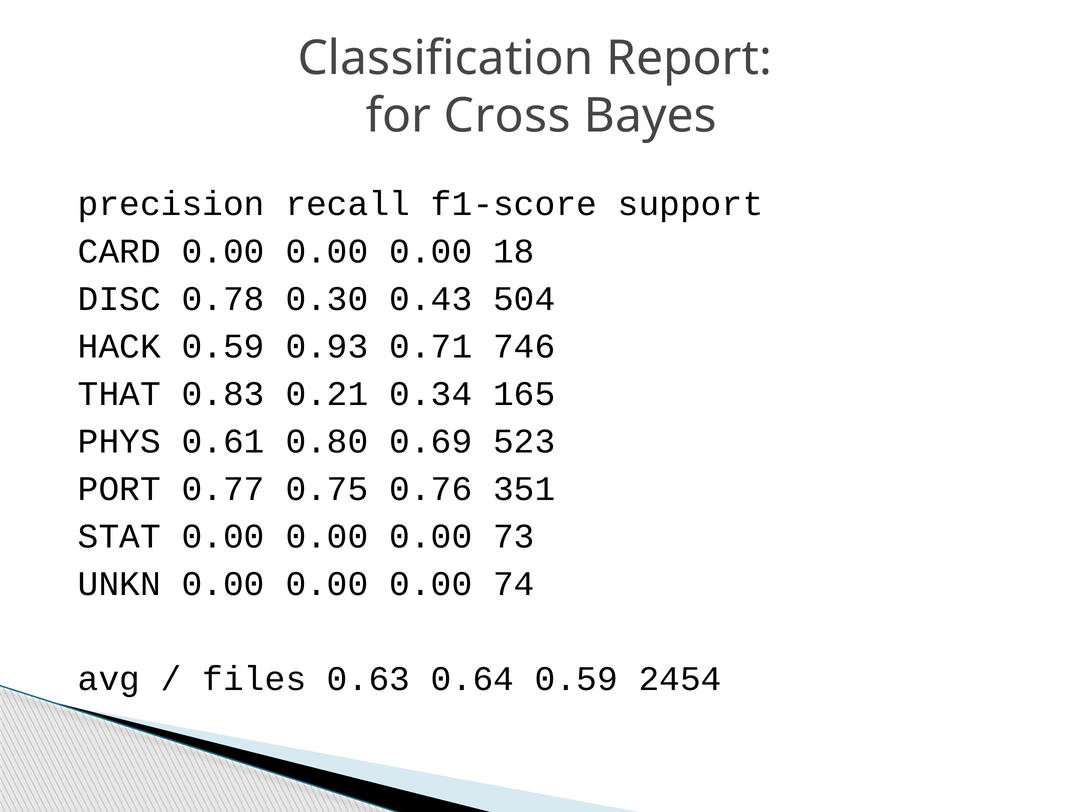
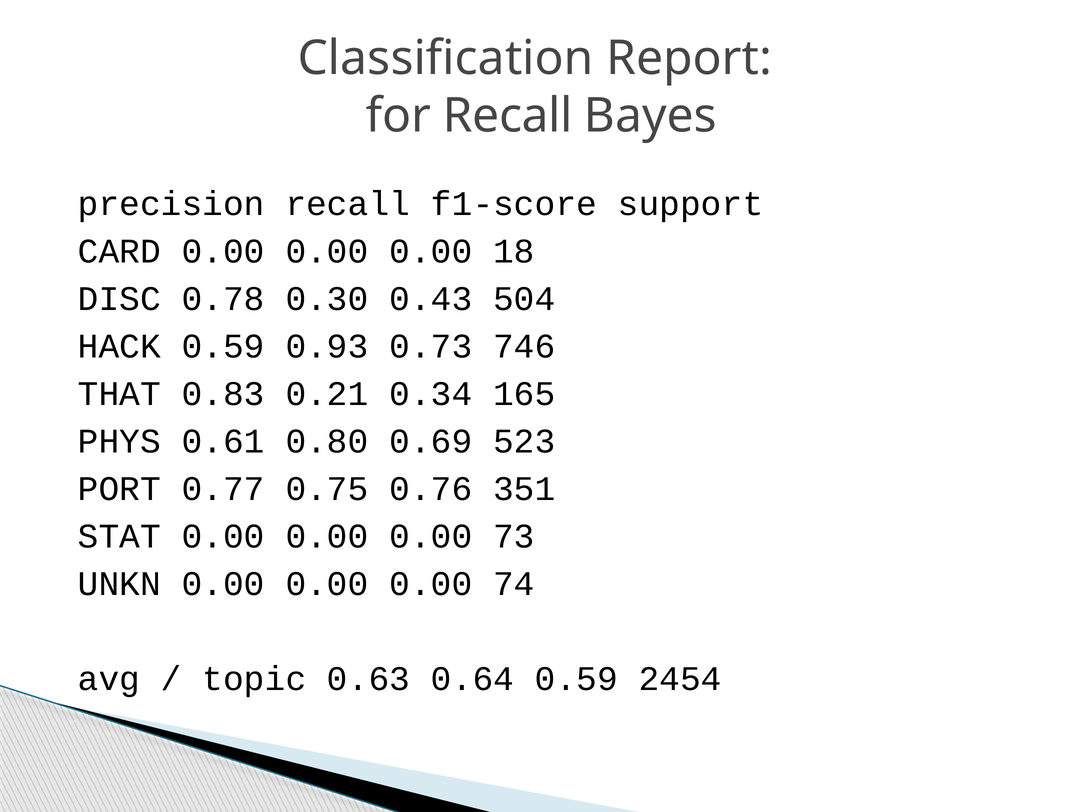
for Cross: Cross -> Recall
0.71: 0.71 -> 0.73
files: files -> topic
